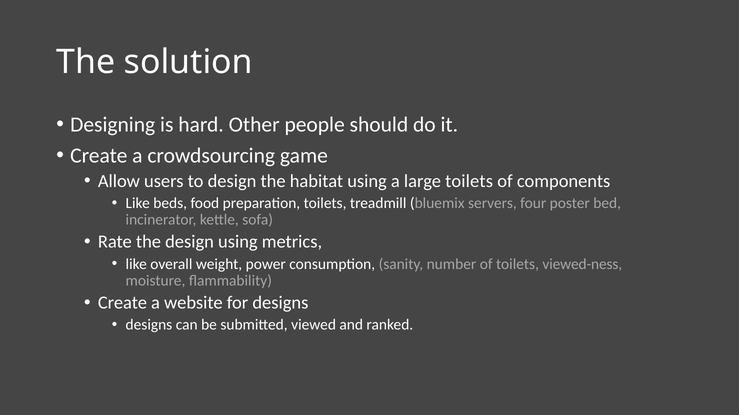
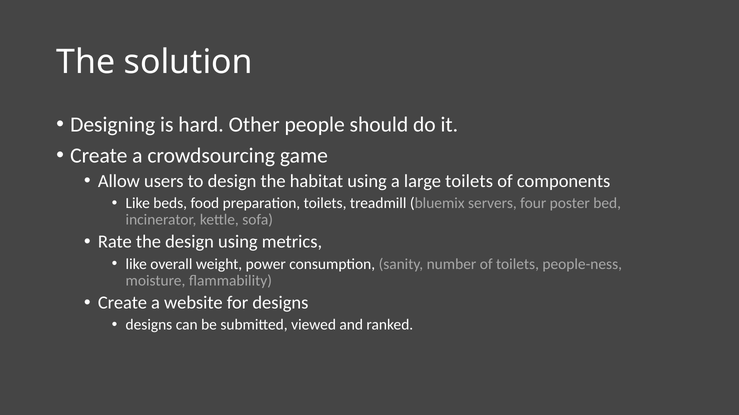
viewed-ness: viewed-ness -> people-ness
